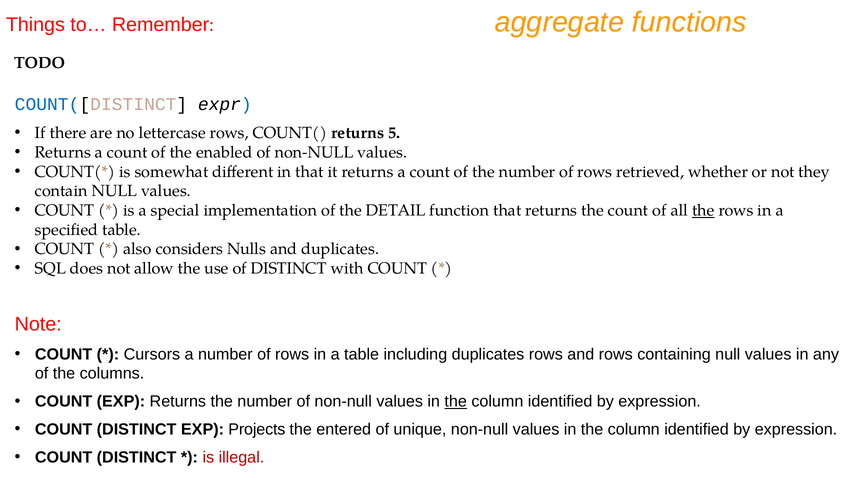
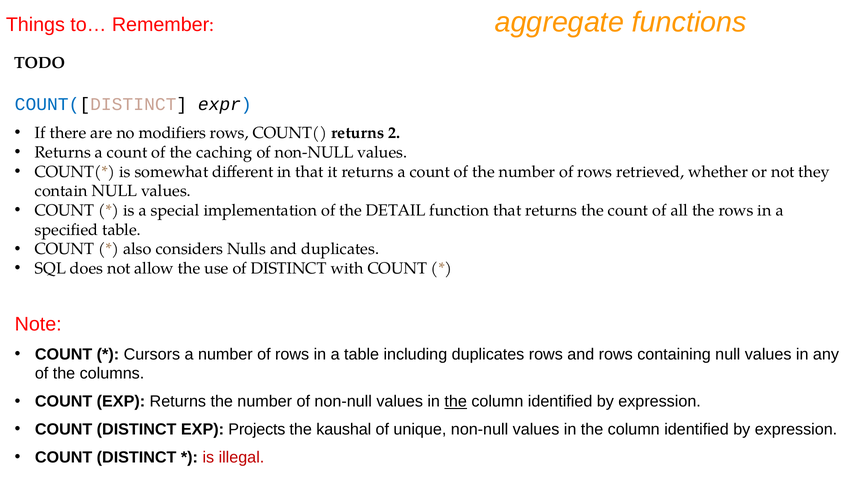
lettercase: lettercase -> modifiers
5: 5 -> 2
enabled: enabled -> caching
the at (703, 211) underline: present -> none
entered: entered -> kaushal
